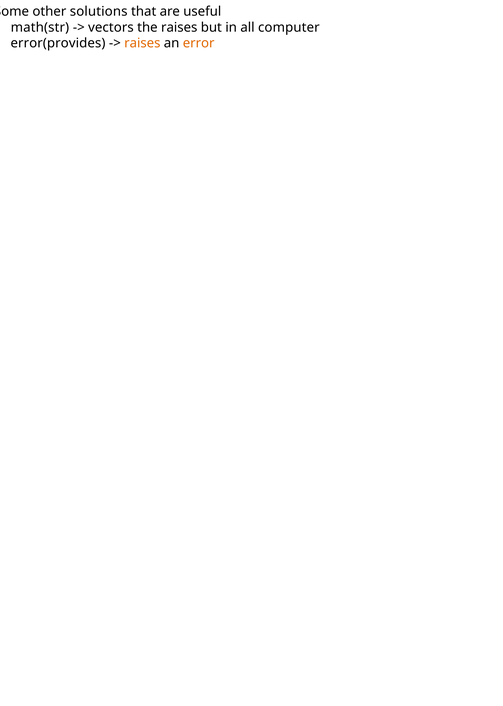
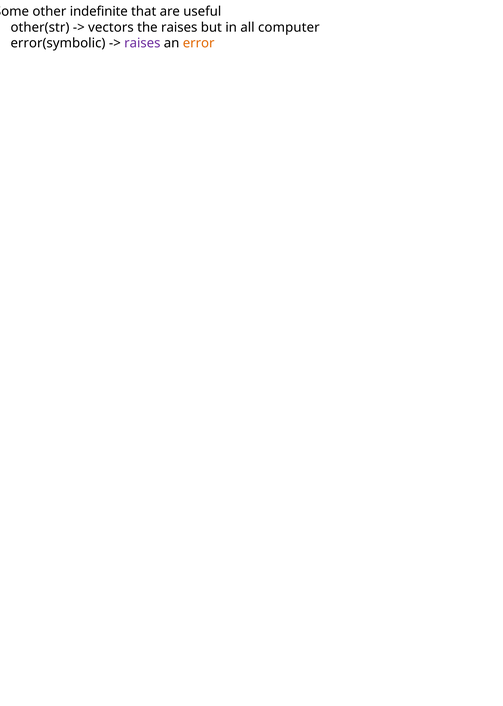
solutions: solutions -> indefinite
math(str: math(str -> other(str
error(provides: error(provides -> error(symbolic
raises at (142, 43) colour: orange -> purple
